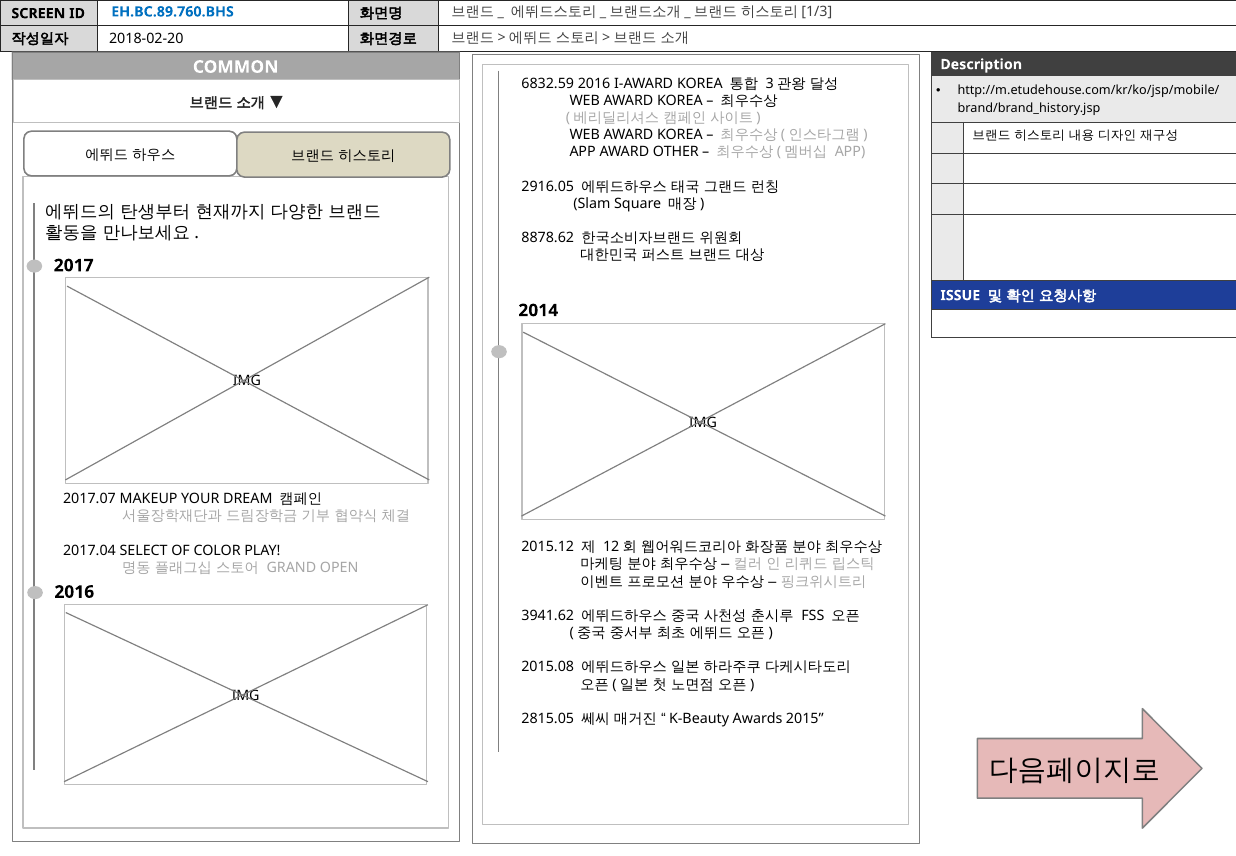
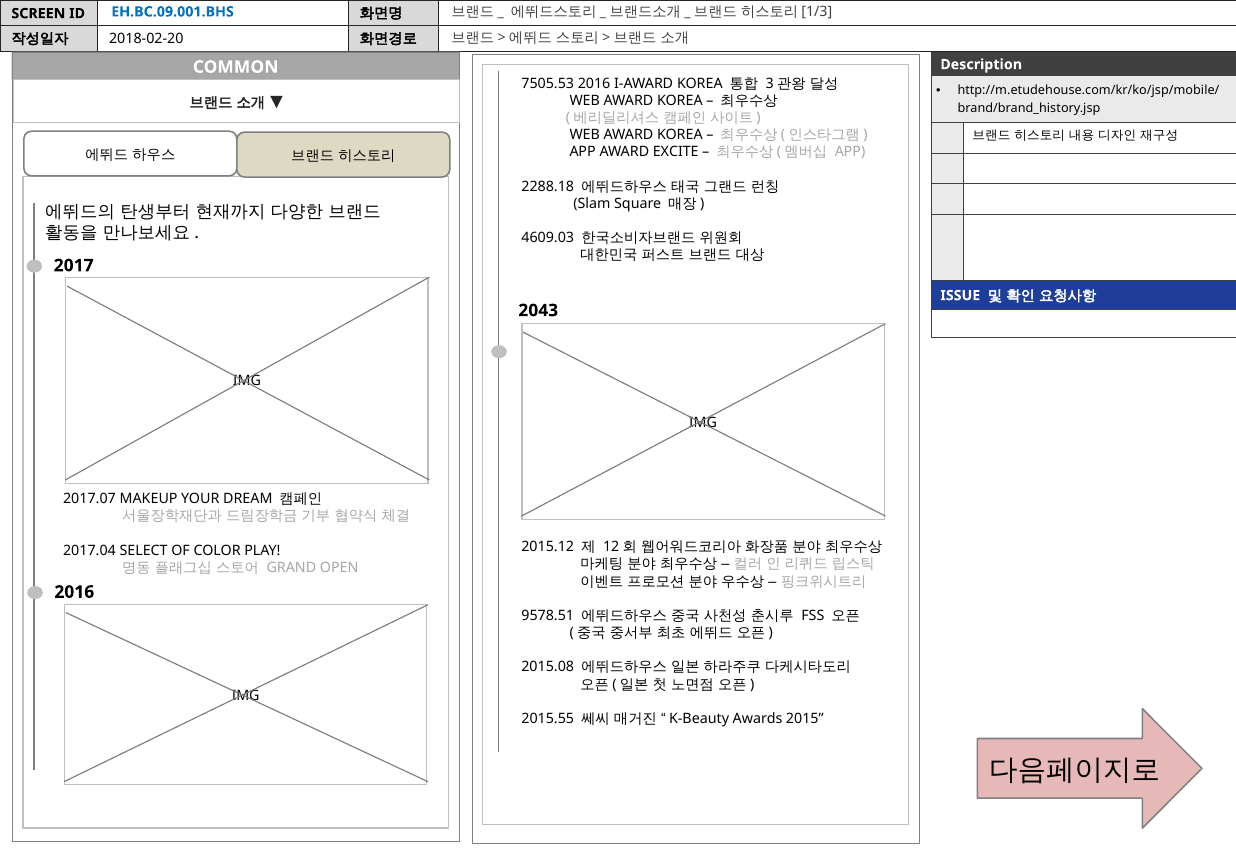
EH.BC.89.760.BHS: EH.BC.89.760.BHS -> EH.BC.09.001.BHS
6832.59: 6832.59 -> 7505.53
OTHER: OTHER -> EXCITE
2916.05: 2916.05 -> 2288.18
8878.62: 8878.62 -> 4609.03
2014: 2014 -> 2043
3941.62: 3941.62 -> 9578.51
2815.05: 2815.05 -> 2015.55
